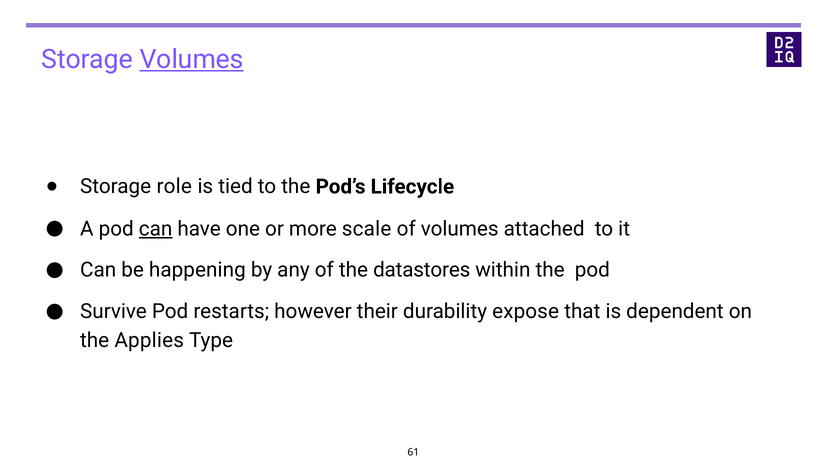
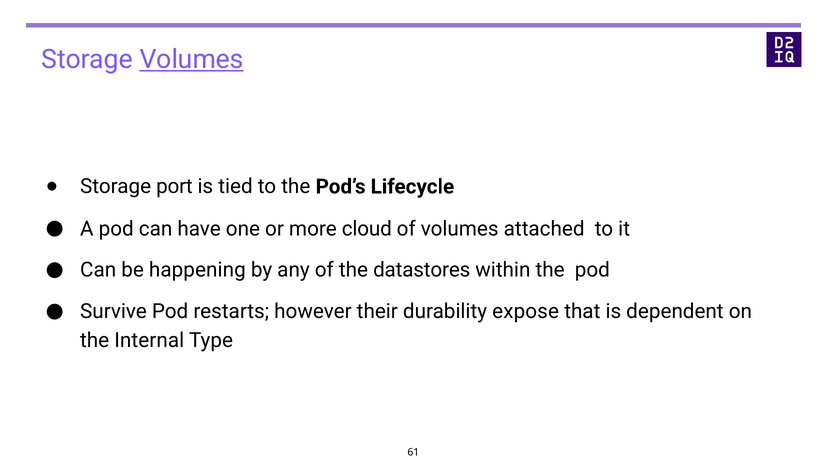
role: role -> port
can at (156, 229) underline: present -> none
scale: scale -> cloud
Applies: Applies -> Internal
